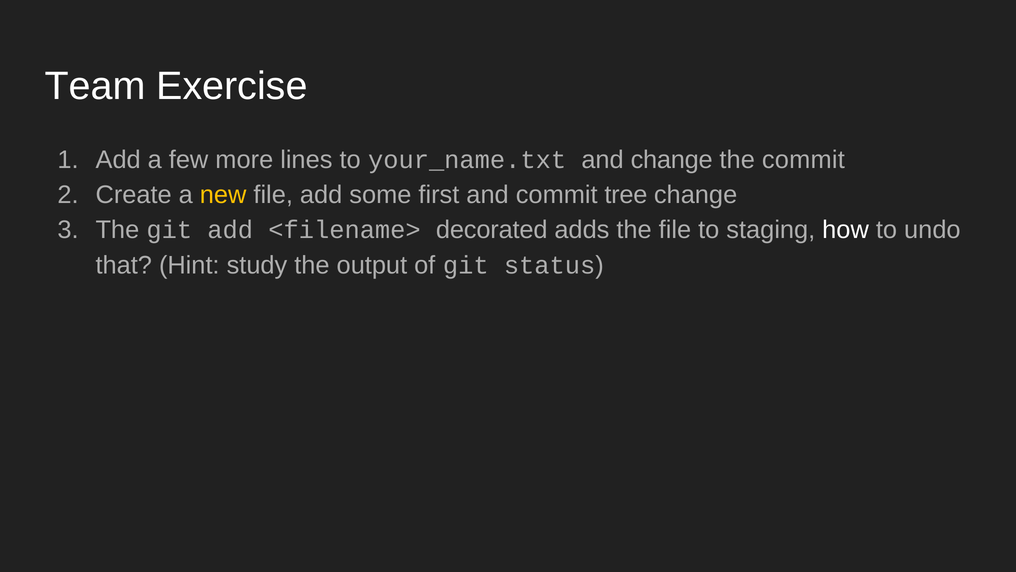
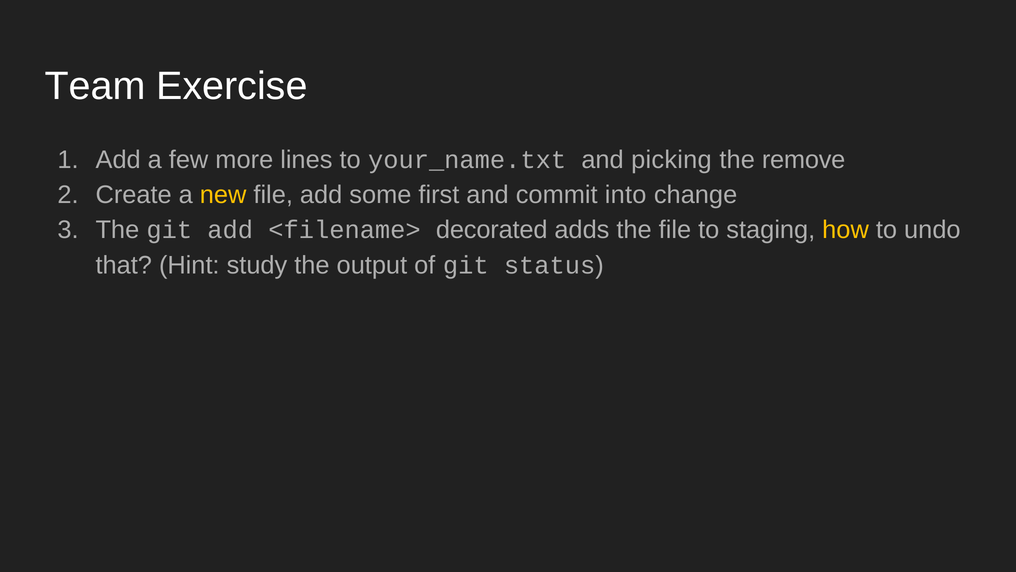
and change: change -> picking
the commit: commit -> remove
tree: tree -> into
how colour: white -> yellow
